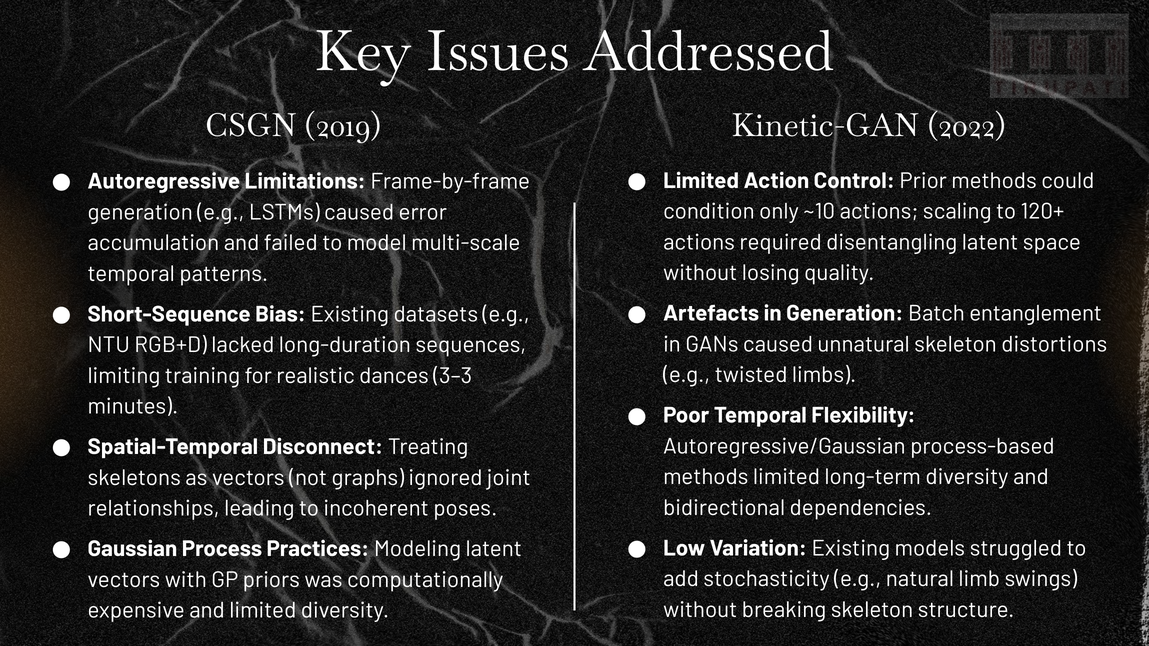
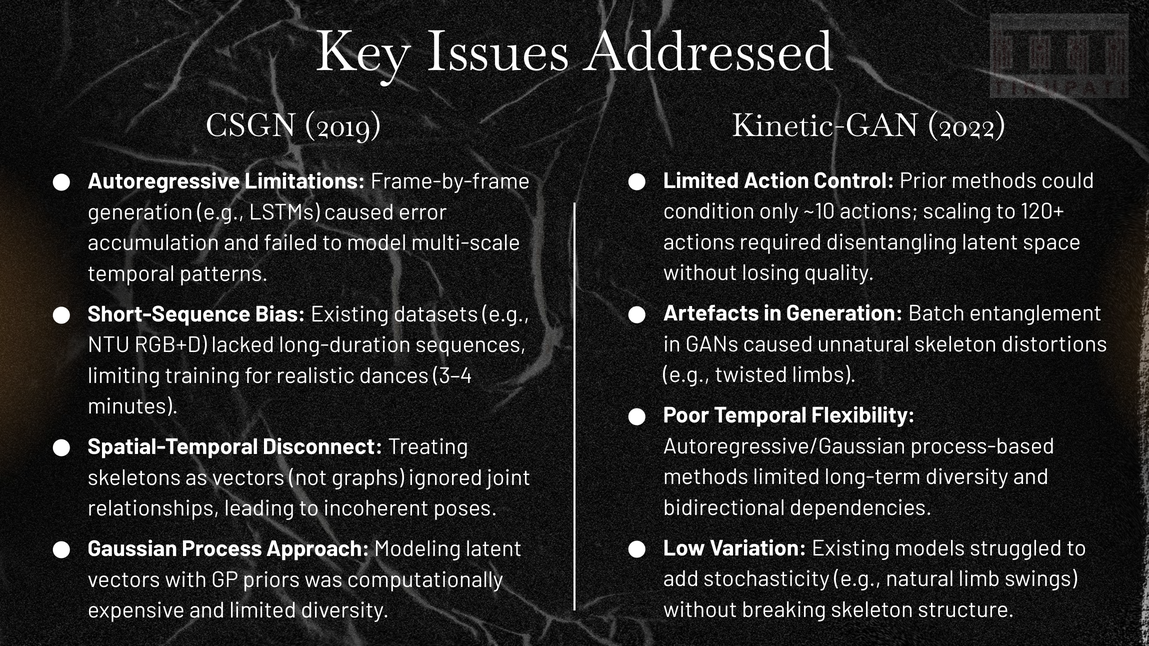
3–3: 3–3 -> 3–4
Practices: Practices -> Approach
